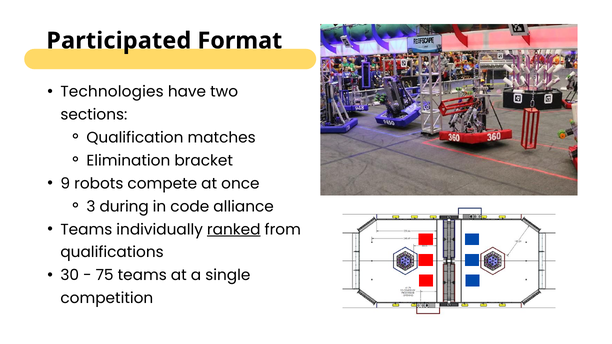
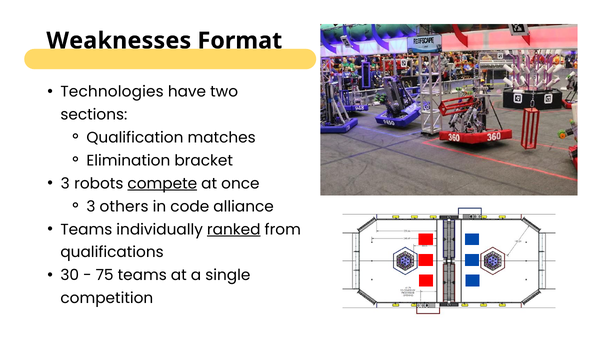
Participated: Participated -> Weaknesses
9 at (65, 184): 9 -> 3
compete underline: none -> present
during: during -> others
